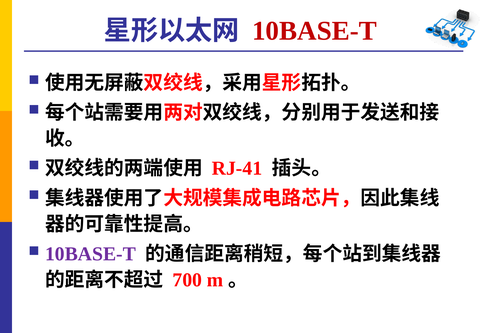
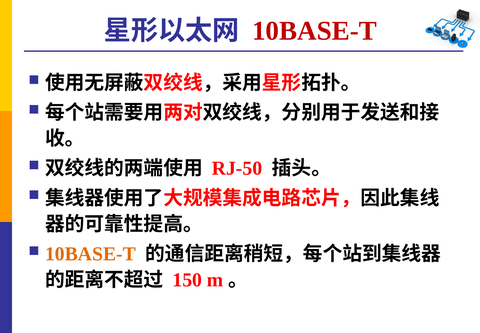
RJ-41: RJ-41 -> RJ-50
10BASE-T at (90, 253) colour: purple -> orange
700: 700 -> 150
